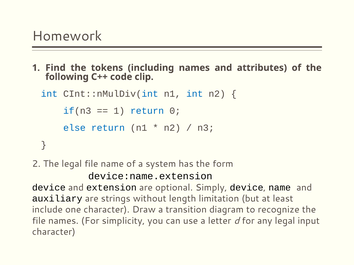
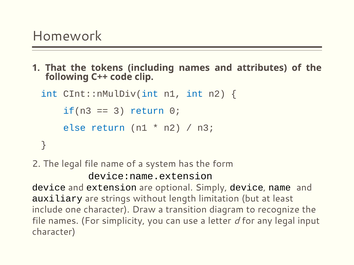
Find: Find -> That
1 at (119, 111): 1 -> 3
